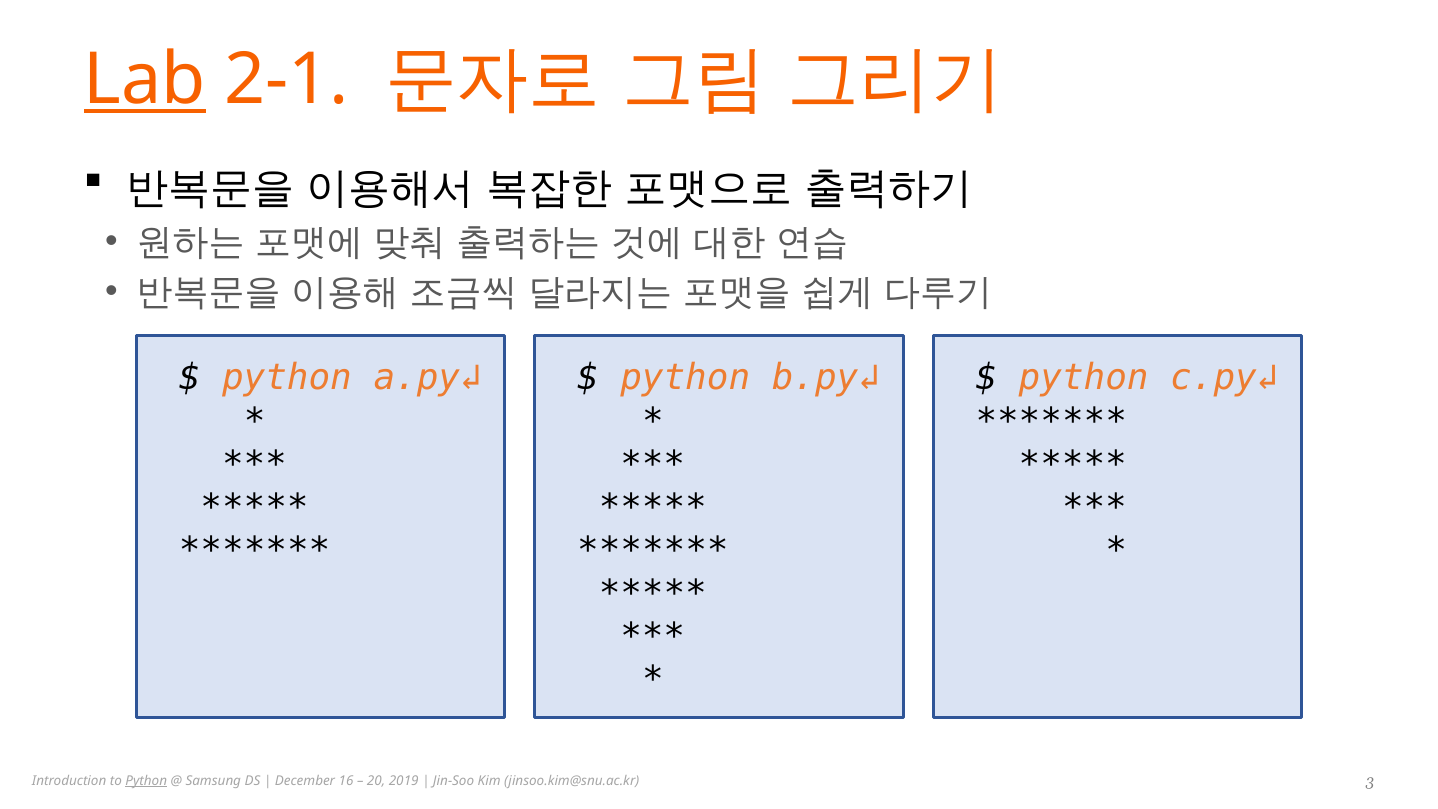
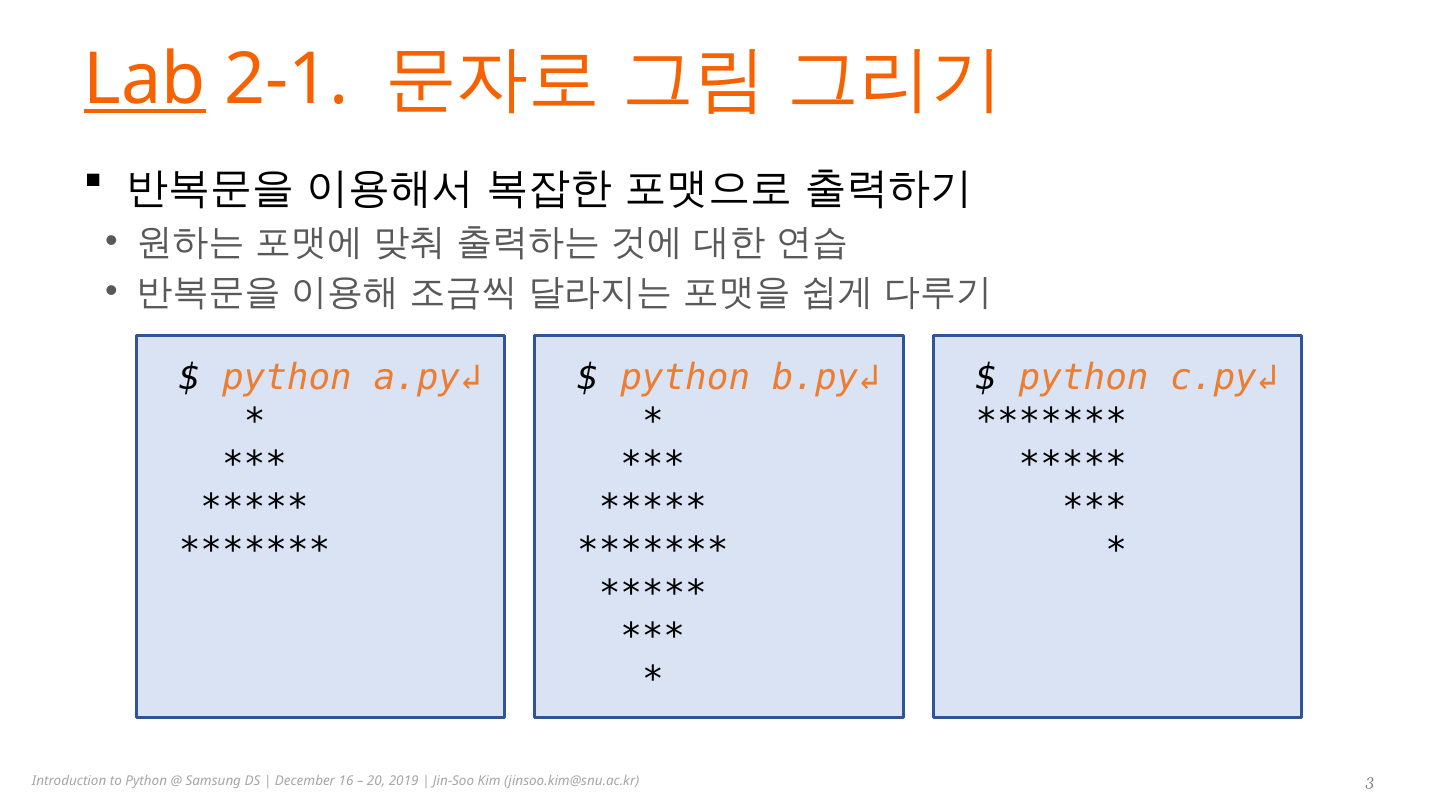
Python at (146, 781) underline: present -> none
